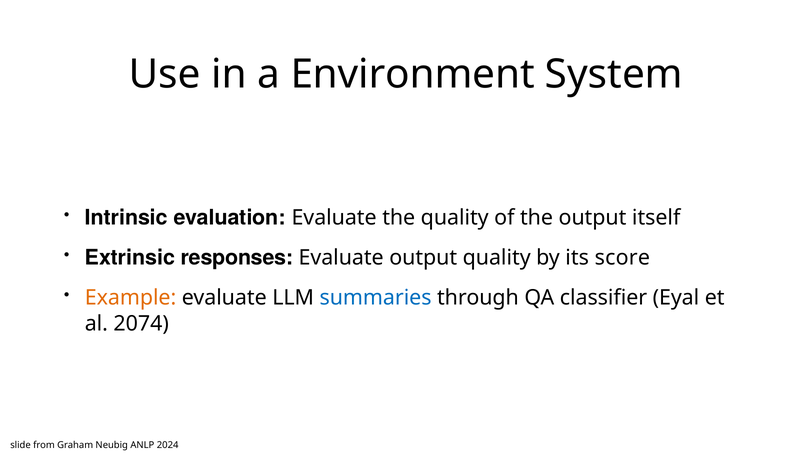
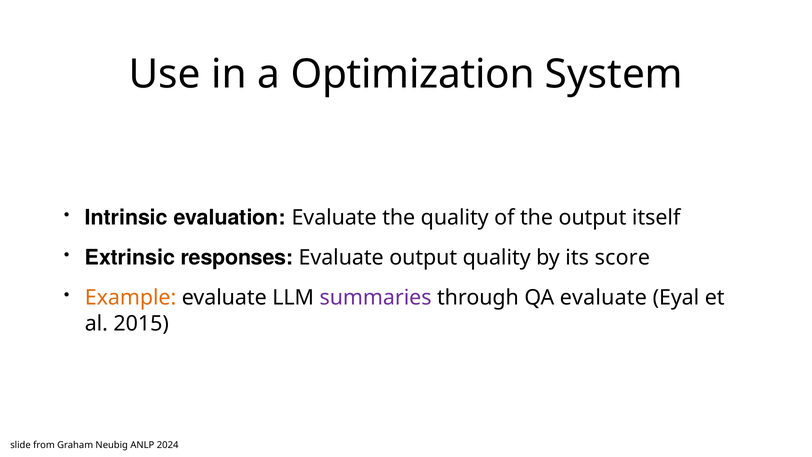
Environment: Environment -> Optimization
summaries colour: blue -> purple
QA classifier: classifier -> evaluate
2074: 2074 -> 2015
